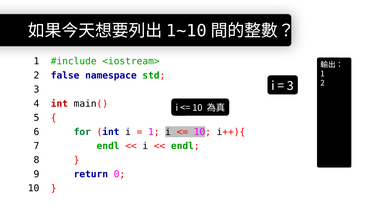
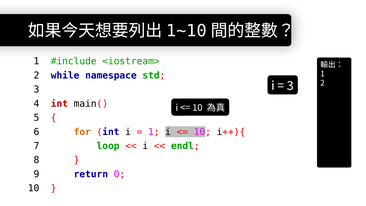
false: false -> while
for colour: green -> orange
7 endl: endl -> loop
